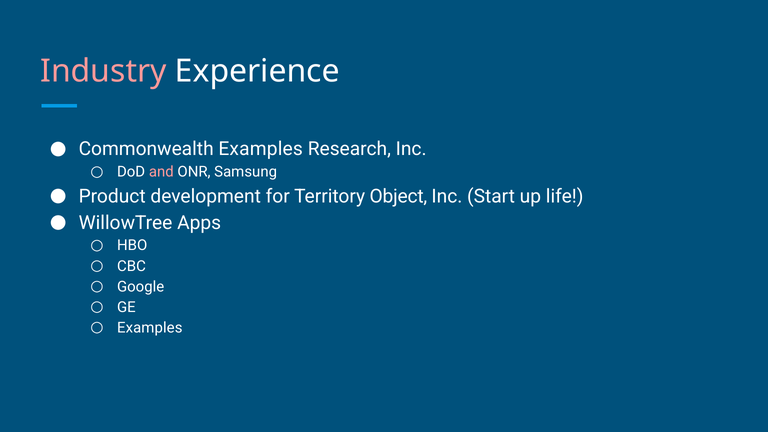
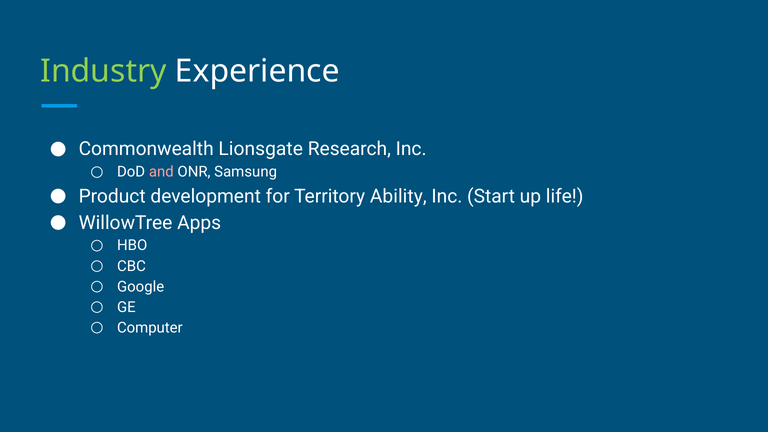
Industry colour: pink -> light green
Commonwealth Examples: Examples -> Lionsgate
Object: Object -> Ability
Examples at (150, 328): Examples -> Computer
